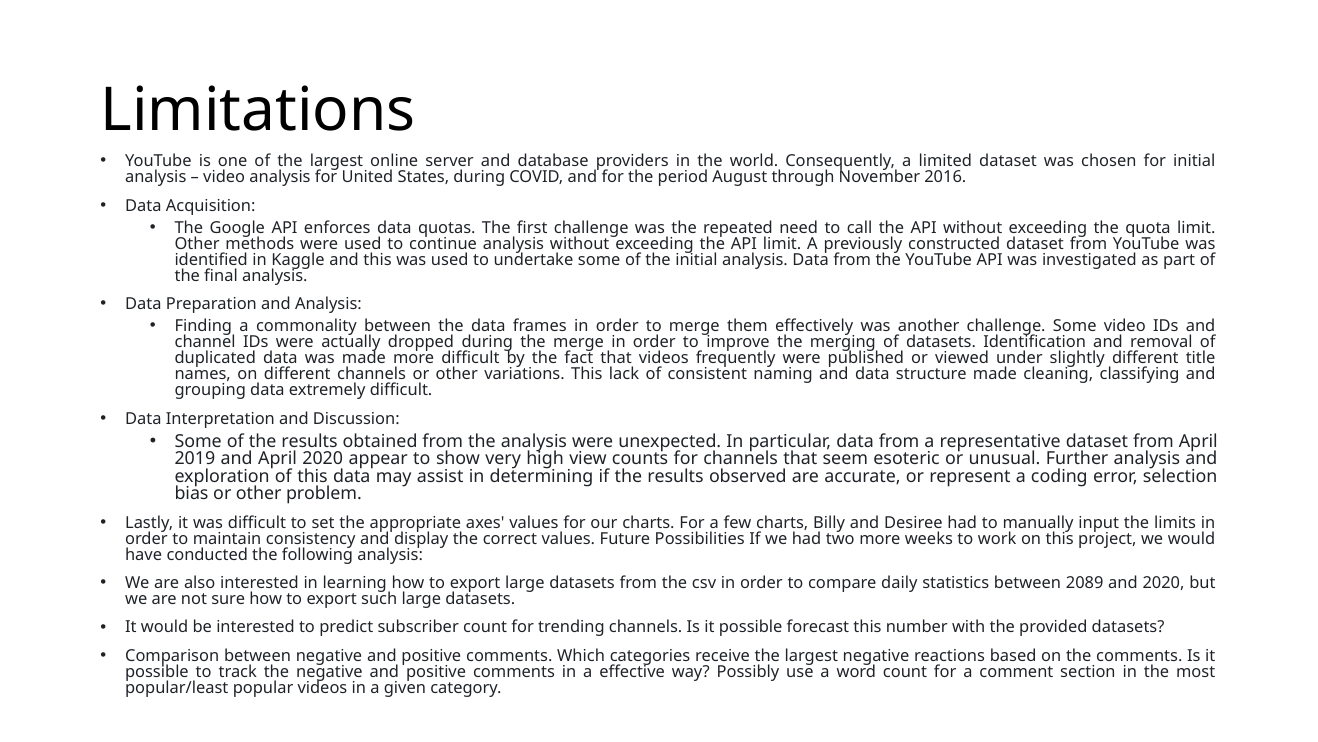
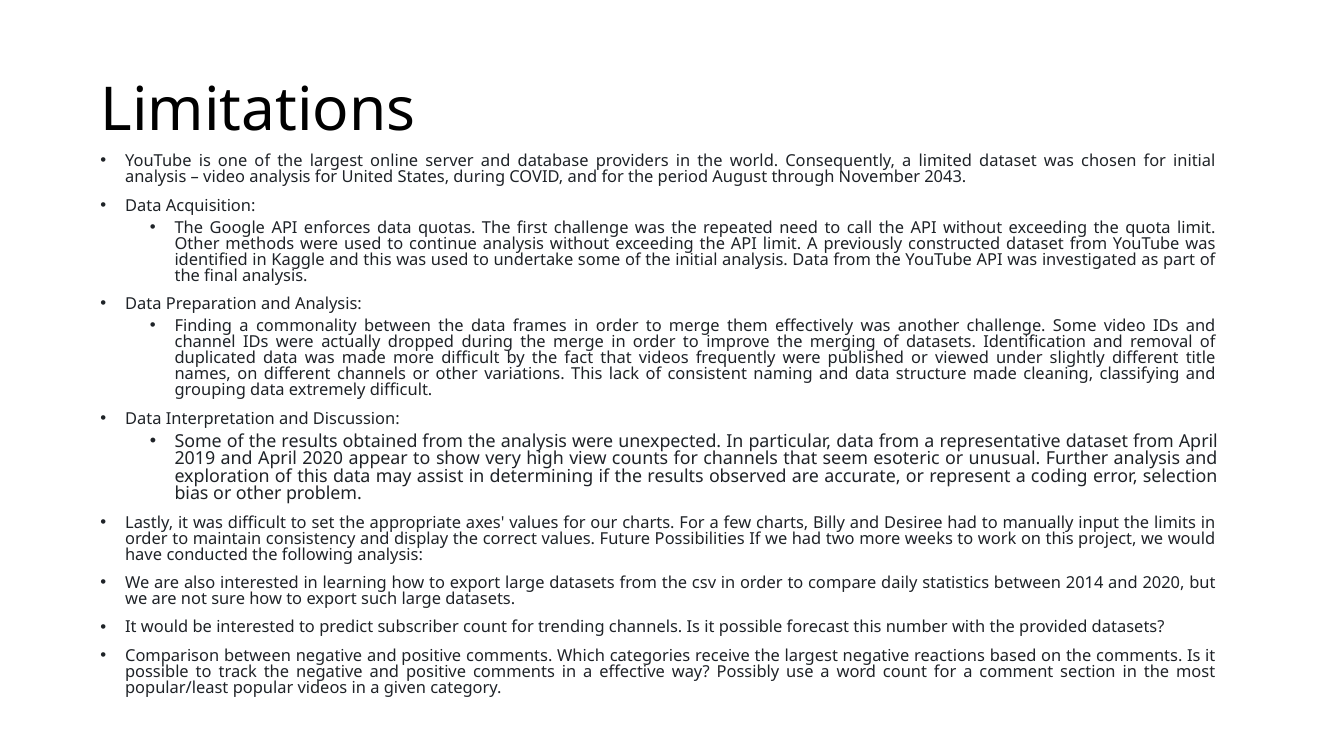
2016: 2016 -> 2043
2089: 2089 -> 2014
